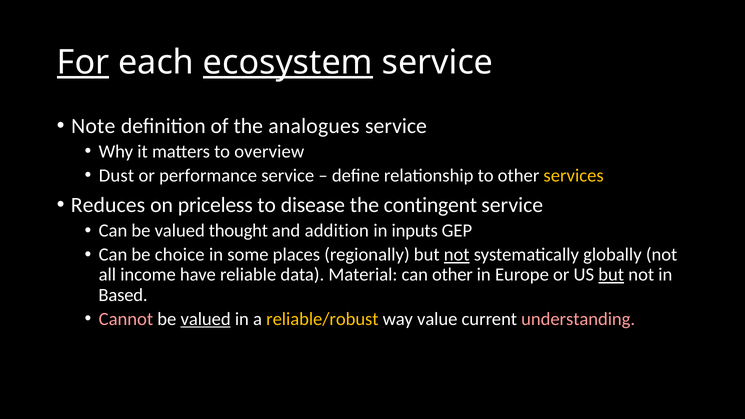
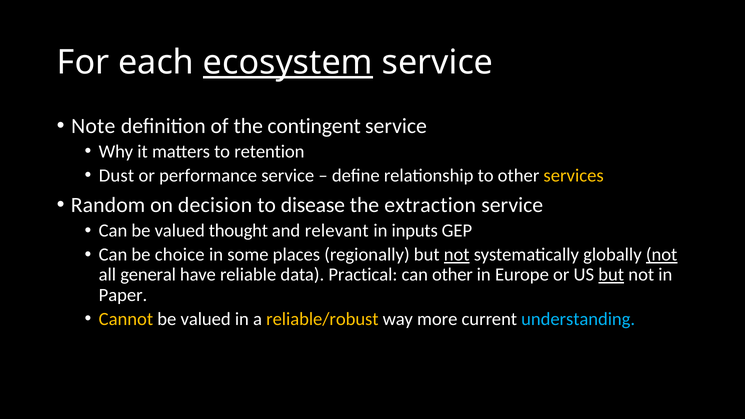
For underline: present -> none
analogues: analogues -> contingent
overview: overview -> retention
Reduces: Reduces -> Random
priceless: priceless -> decision
contingent: contingent -> extraction
addition: addition -> relevant
not at (662, 255) underline: none -> present
income: income -> general
Material: Material -> Practical
Based: Based -> Paper
Cannot colour: pink -> yellow
valued at (206, 319) underline: present -> none
value: value -> more
understanding colour: pink -> light blue
